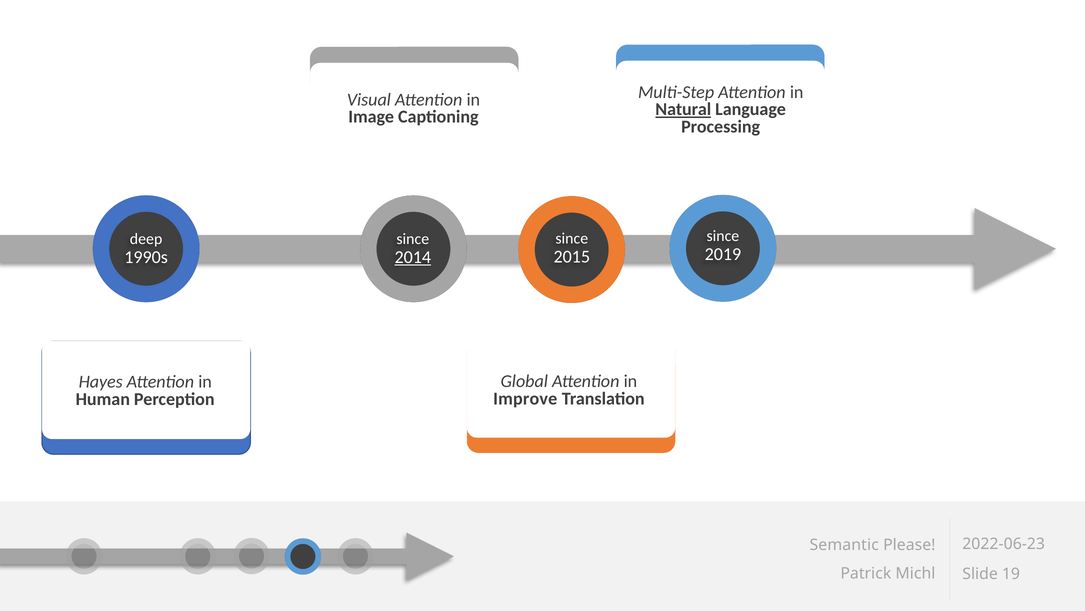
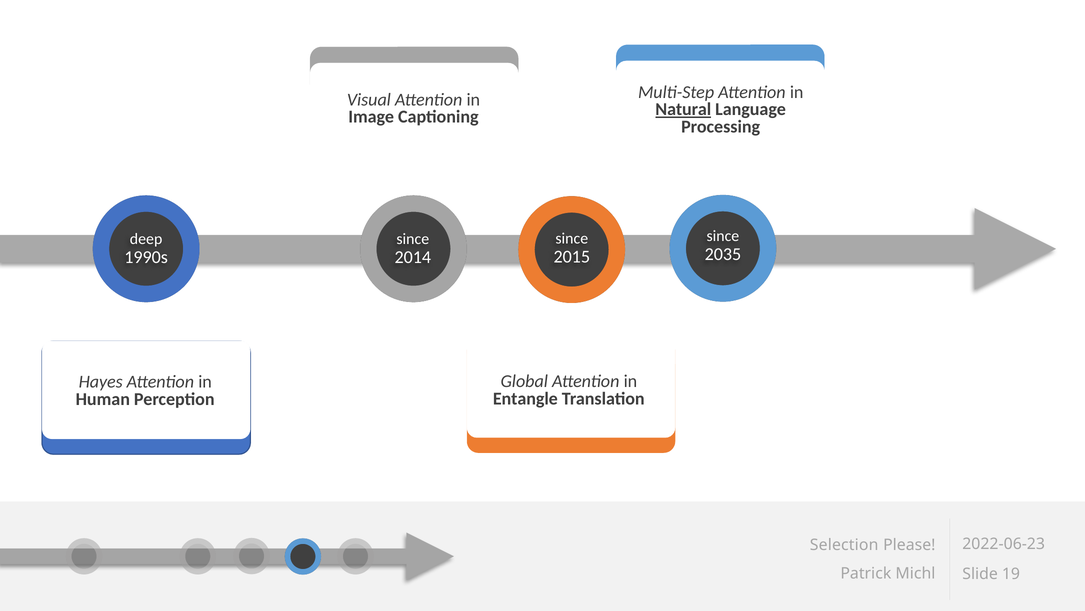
2019: 2019 -> 2035
2014 underline: present -> none
Improve: Improve -> Entangle
Semantic: Semantic -> Selection
